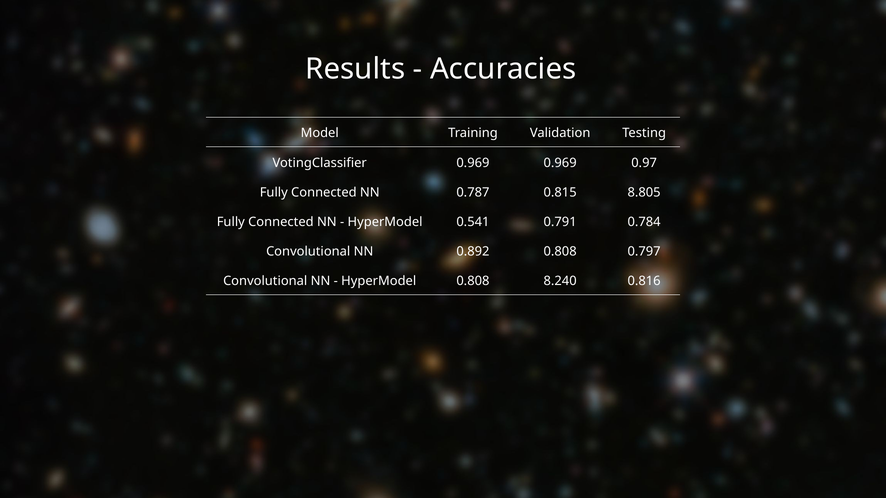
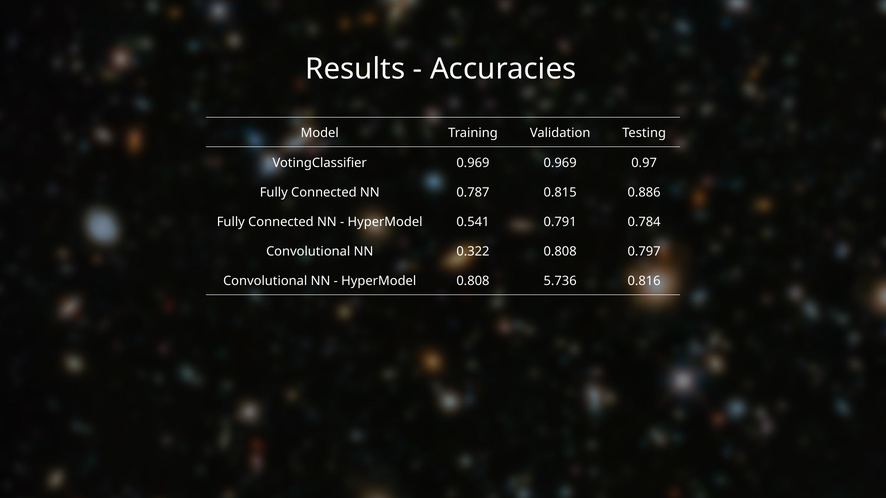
8.805: 8.805 -> 0.886
0.892: 0.892 -> 0.322
8.240: 8.240 -> 5.736
